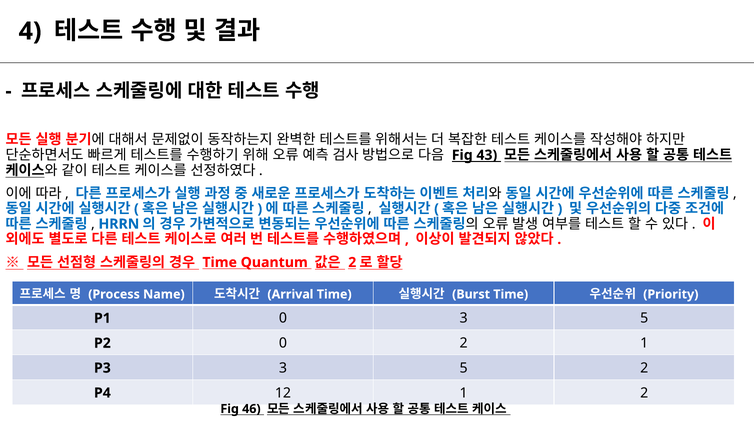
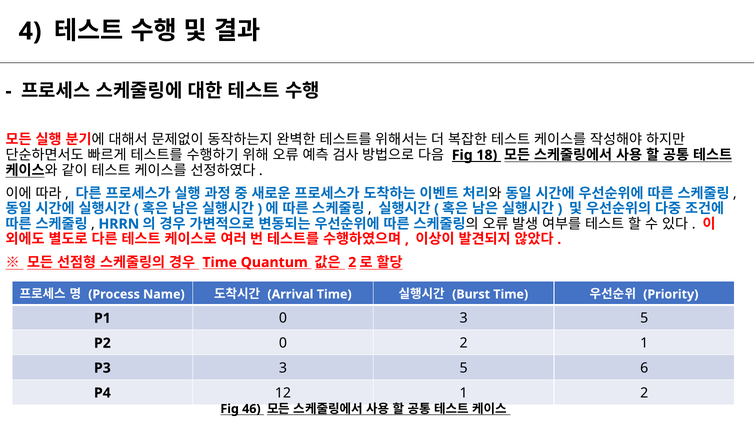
43: 43 -> 18
5 2: 2 -> 6
